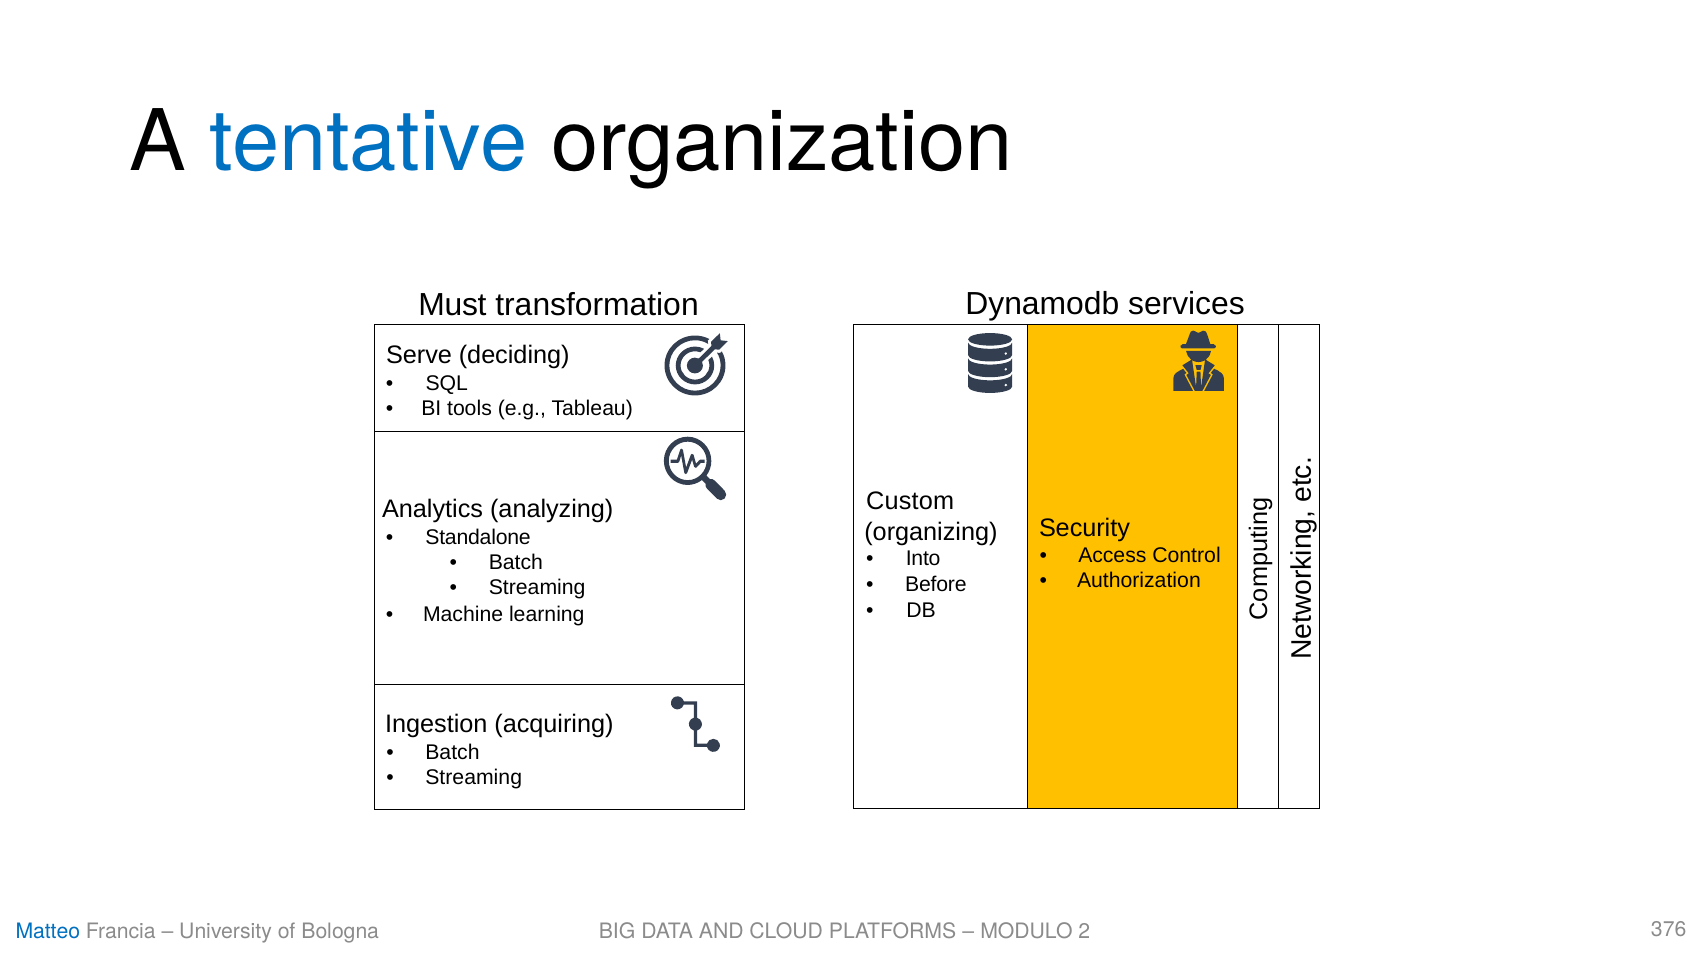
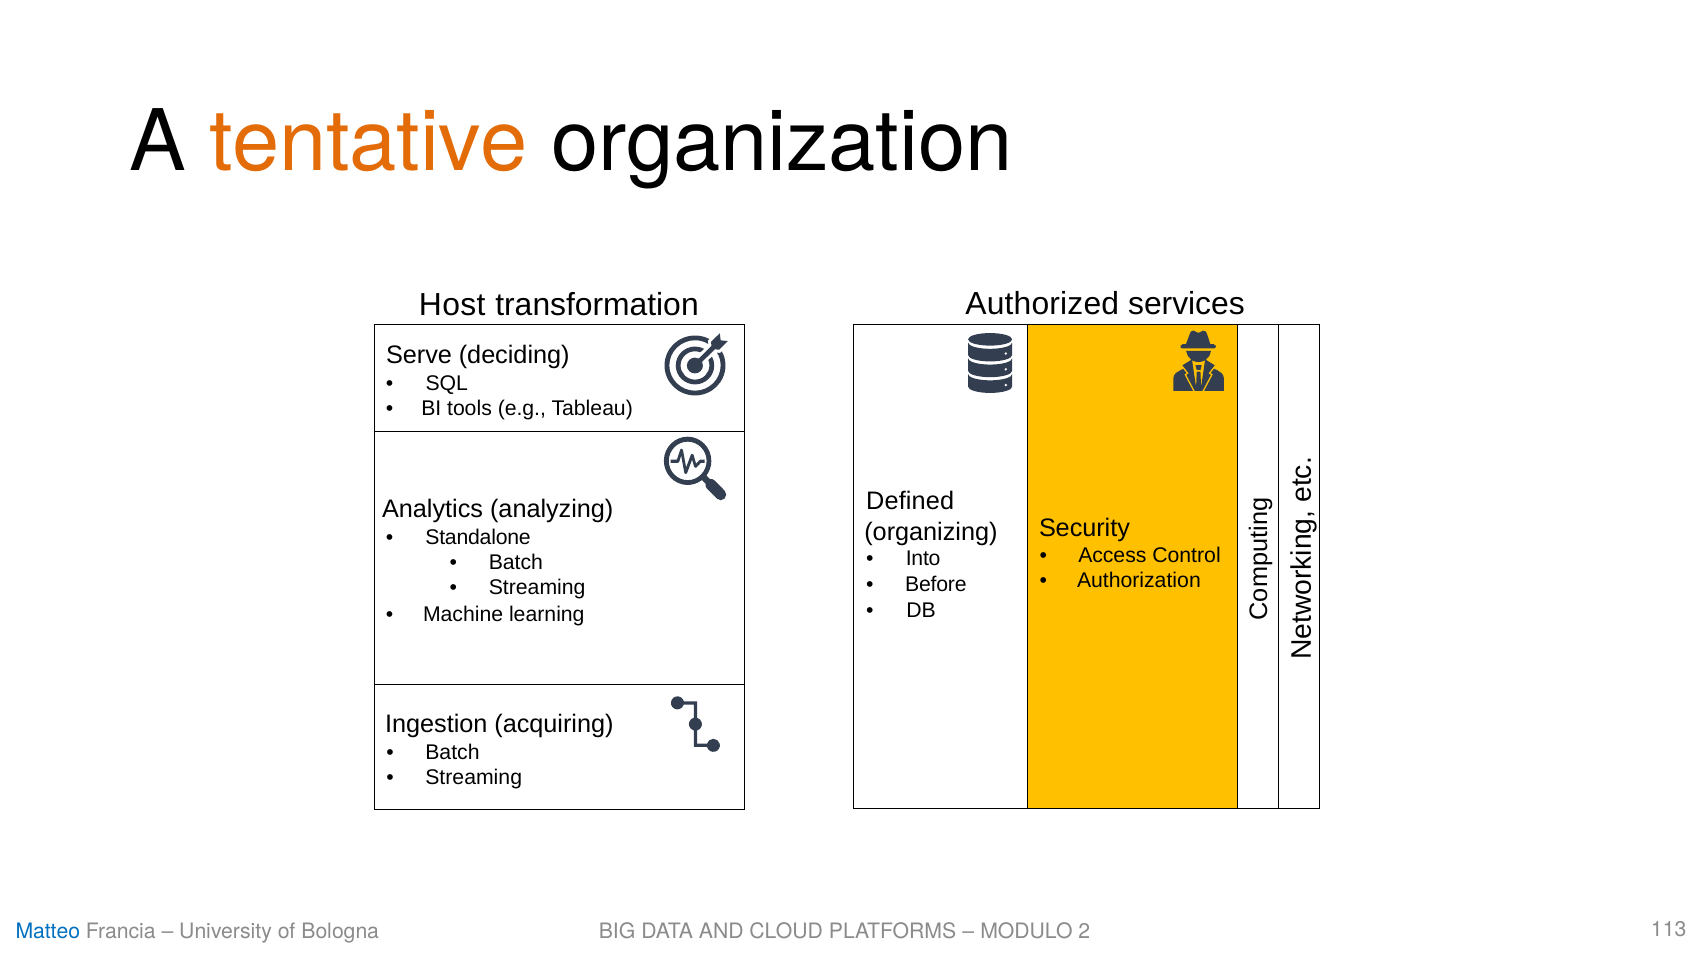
tentative colour: blue -> orange
Dynamodb: Dynamodb -> Authorized
Must: Must -> Host
Custom: Custom -> Defined
376: 376 -> 113
